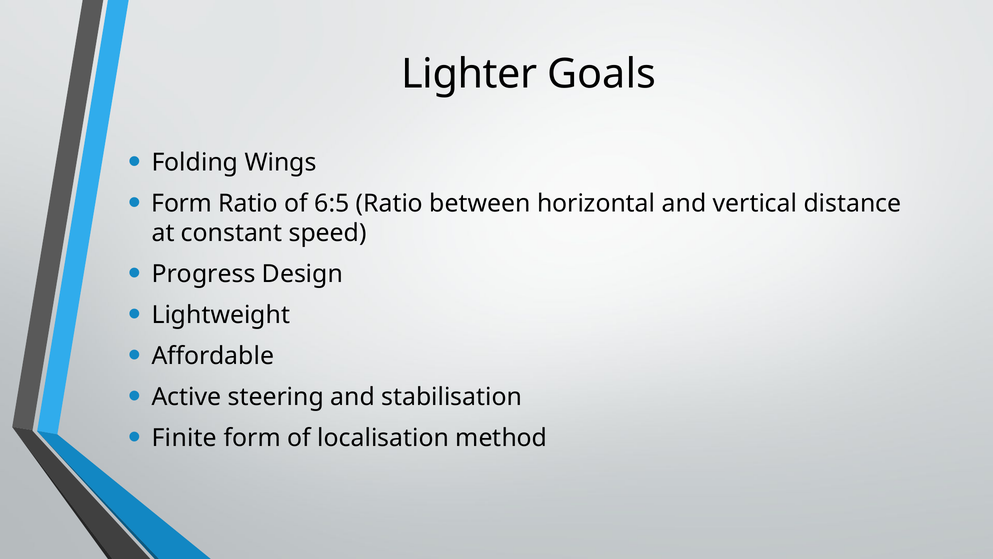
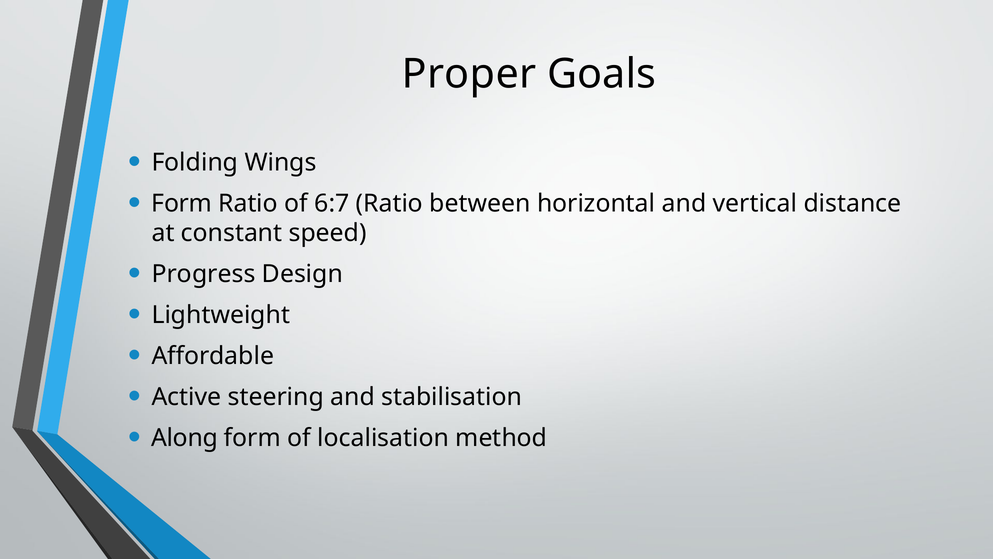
Lighter: Lighter -> Proper
6:5: 6:5 -> 6:7
Finite: Finite -> Along
